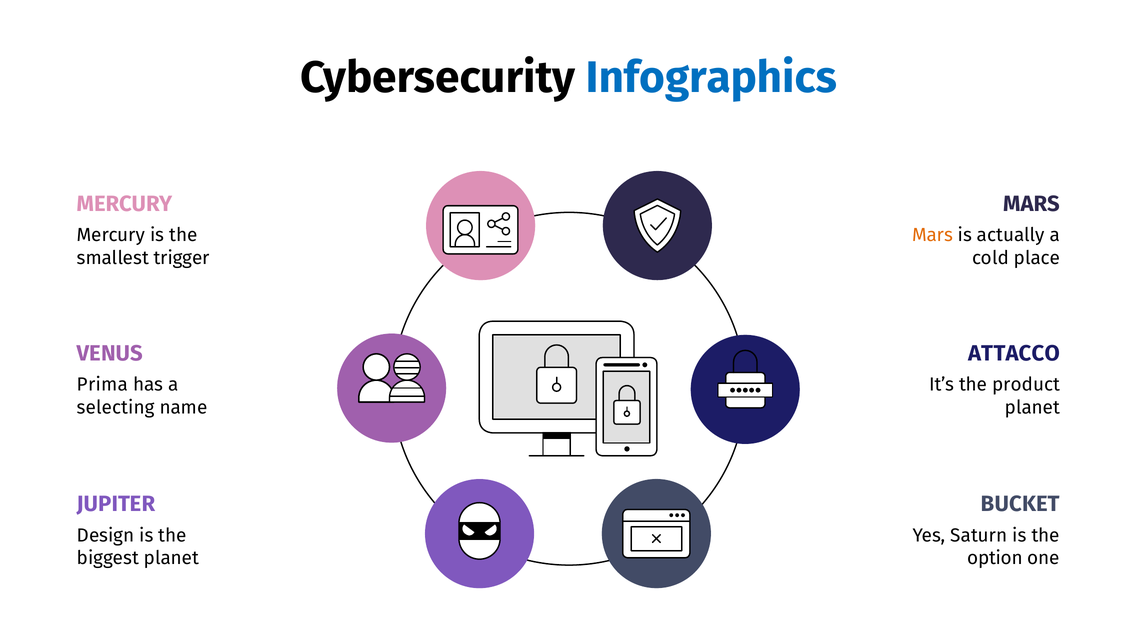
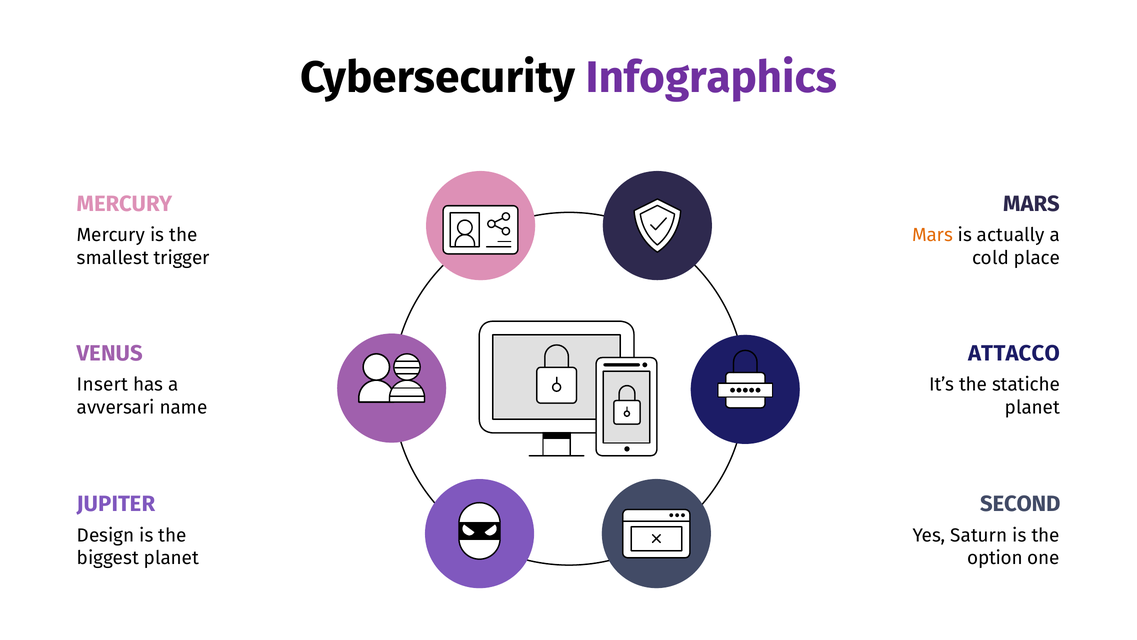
Infographics colour: blue -> purple
Prima: Prima -> Insert
product: product -> statiche
selecting: selecting -> avversari
BUCKET: BUCKET -> SECOND
